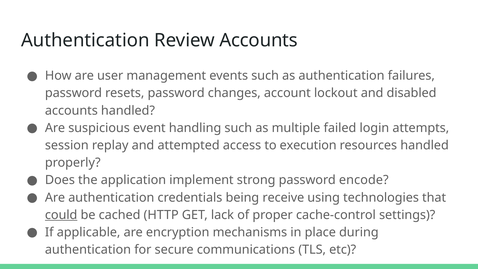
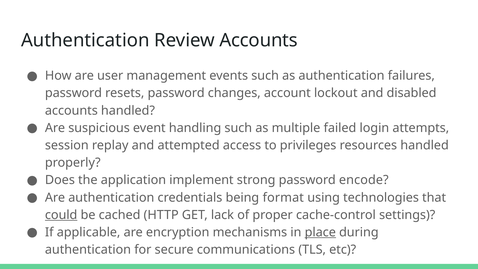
execution: execution -> privileges
receive: receive -> format
place underline: none -> present
